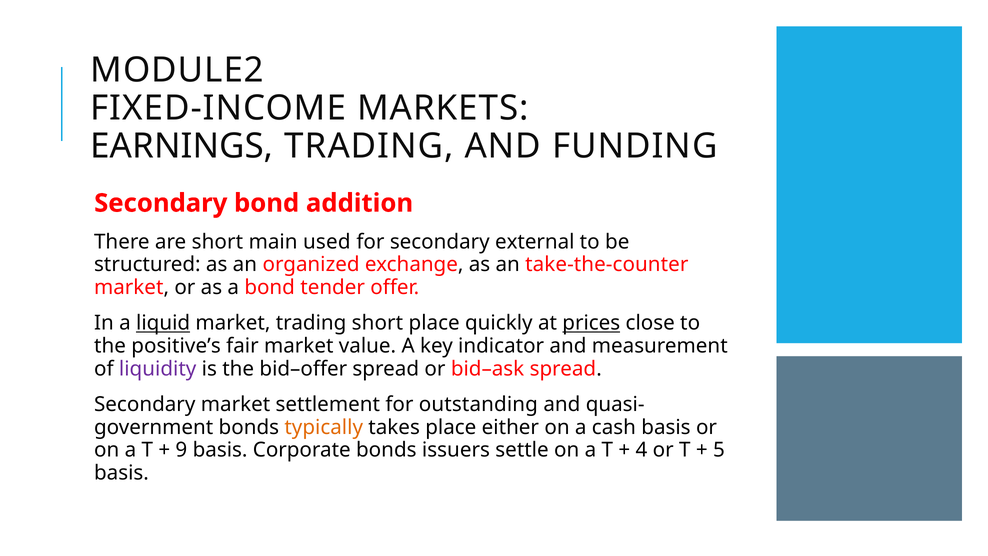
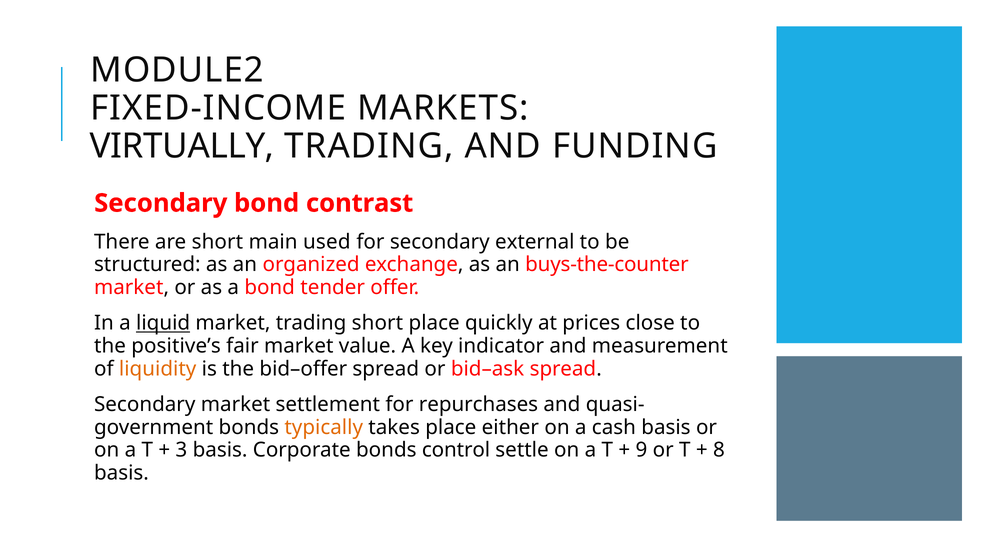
EARNINGS: EARNINGS -> VIRTUALLY
addition: addition -> contrast
take-the-counter: take-the-counter -> buys-the-counter
prices underline: present -> none
liquidity colour: purple -> orange
outstanding: outstanding -> repurchases
9: 9 -> 3
issuers: issuers -> control
4: 4 -> 9
5: 5 -> 8
